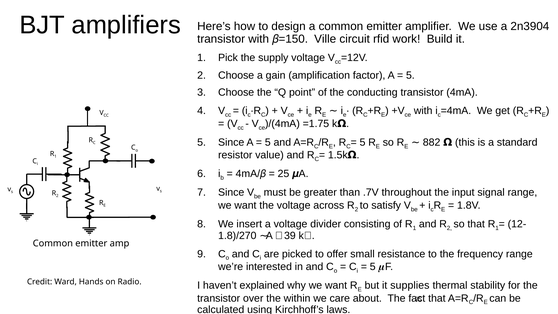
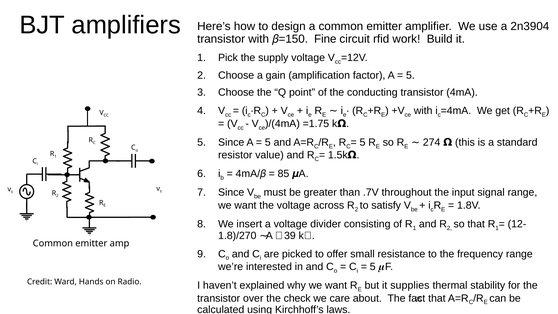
Ville: Ville -> Fine
882: 882 -> 274
25 at (283, 174): 25 -> 85
within: within -> check
